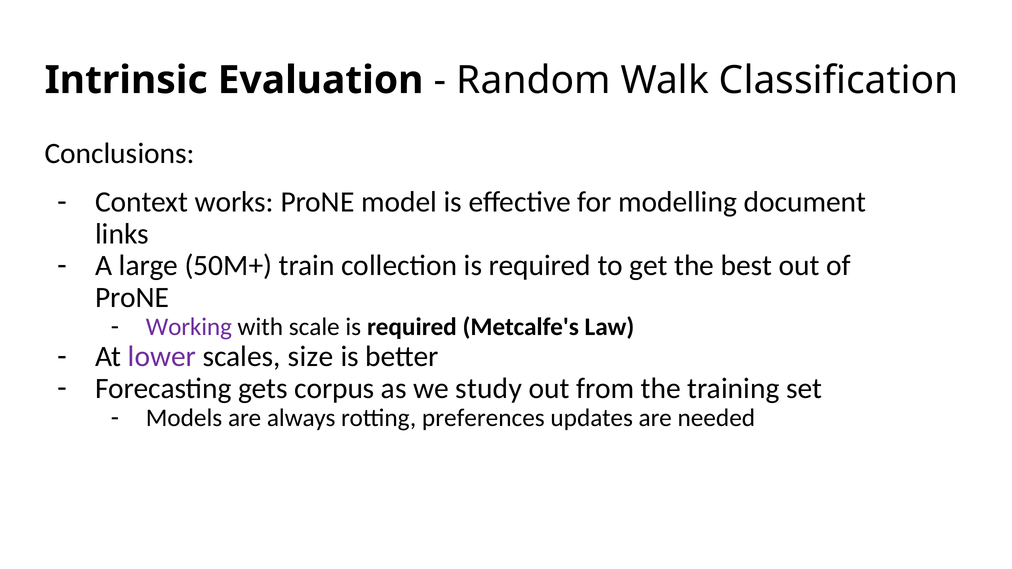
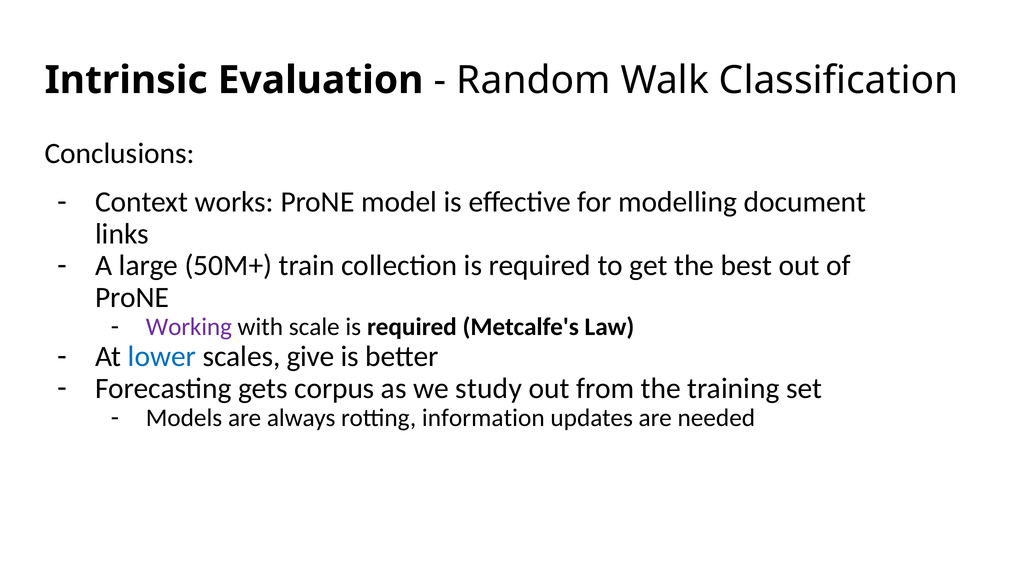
lower colour: purple -> blue
size: size -> give
preferences: preferences -> information
